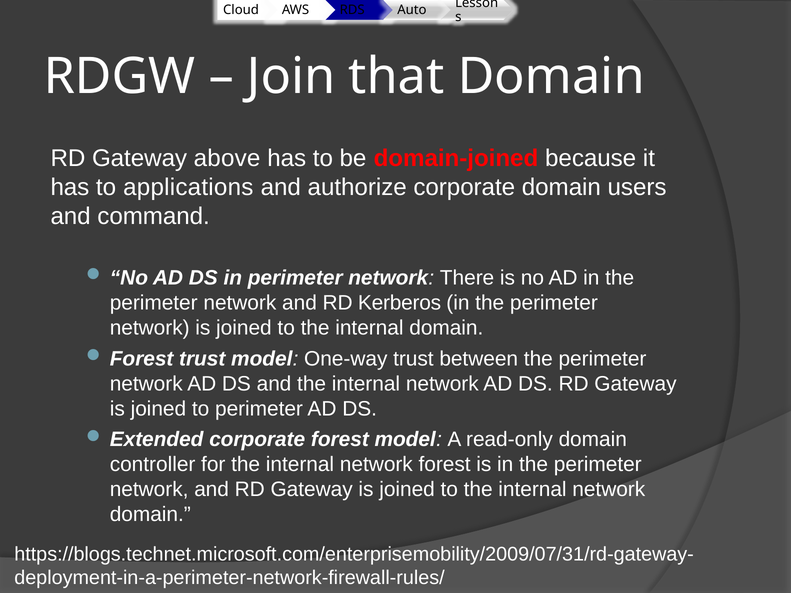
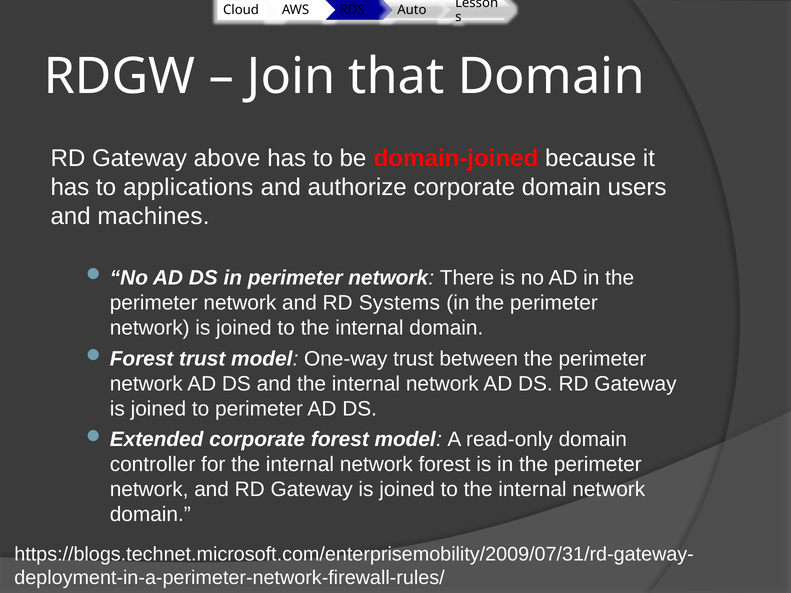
command: command -> machines
Kerberos: Kerberos -> Systems
